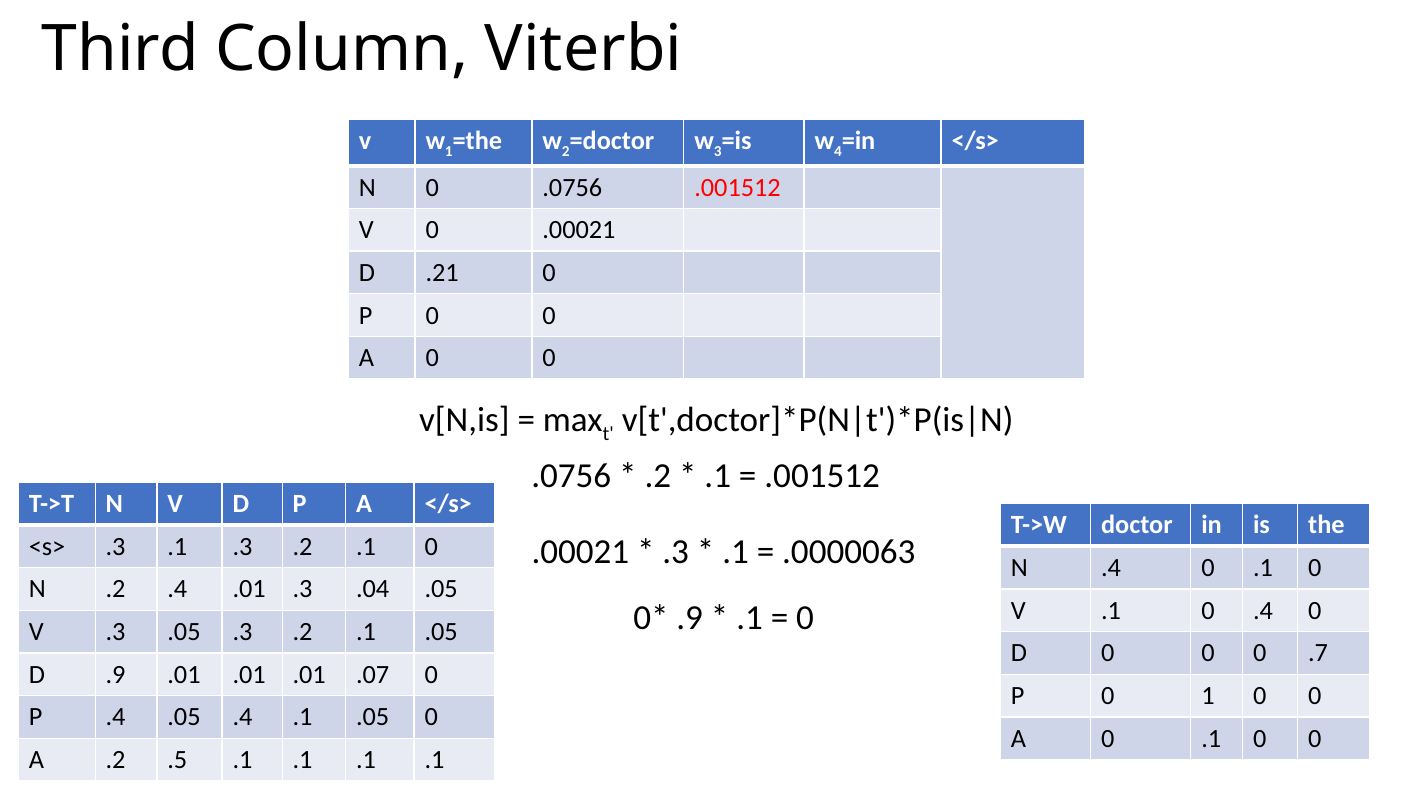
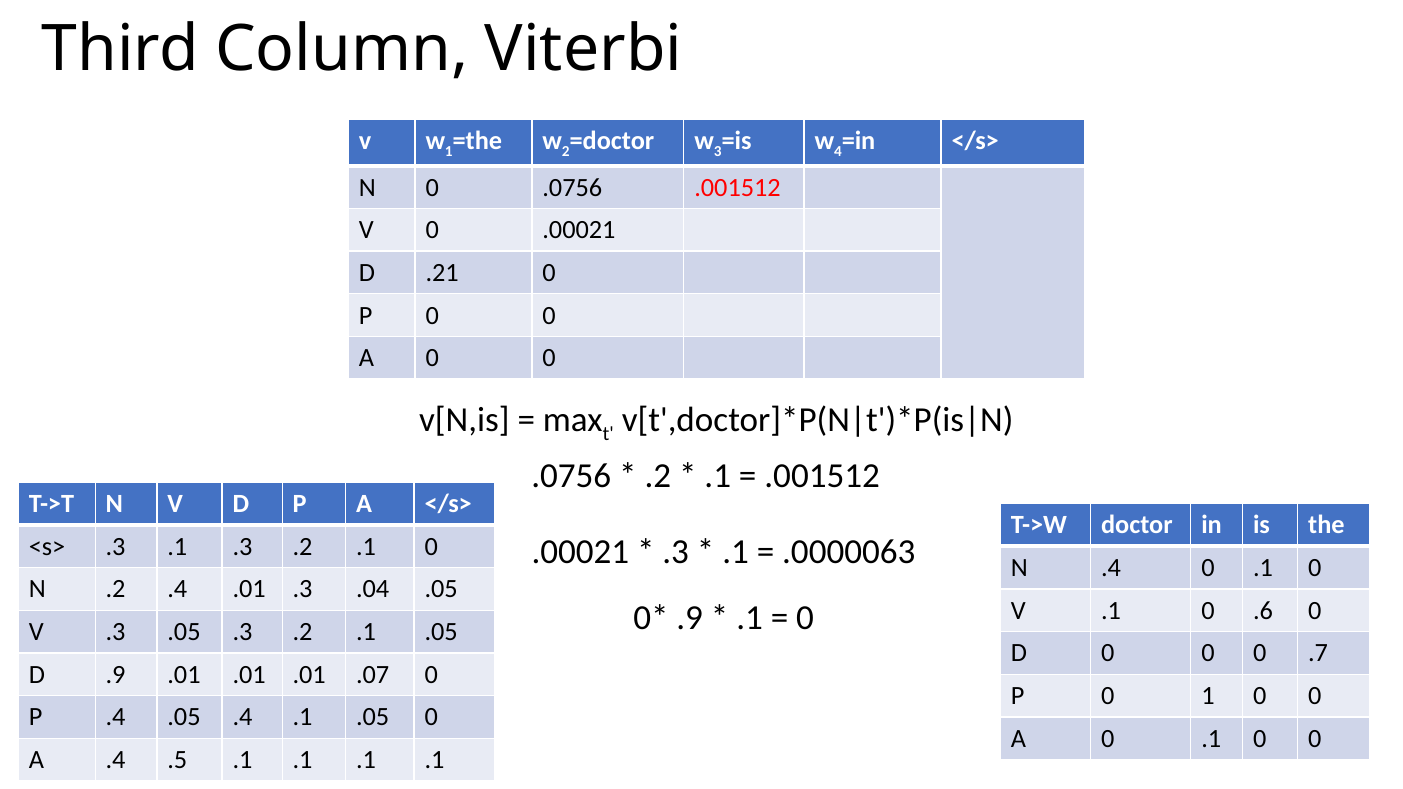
0 .4: .4 -> .6
A .2: .2 -> .4
